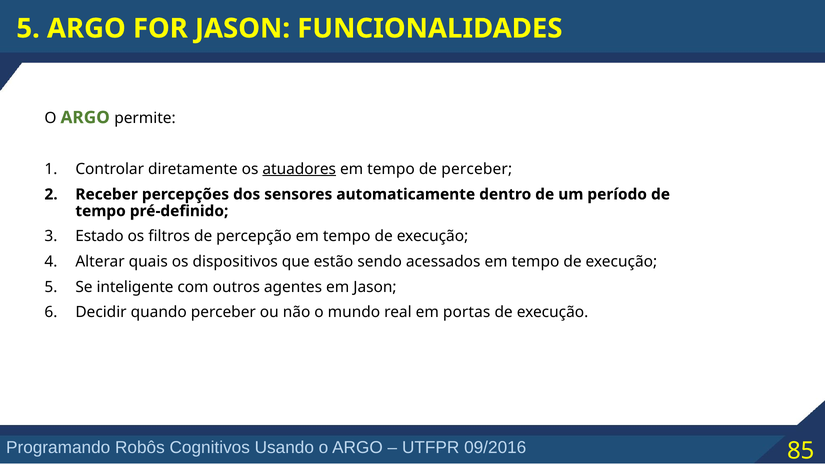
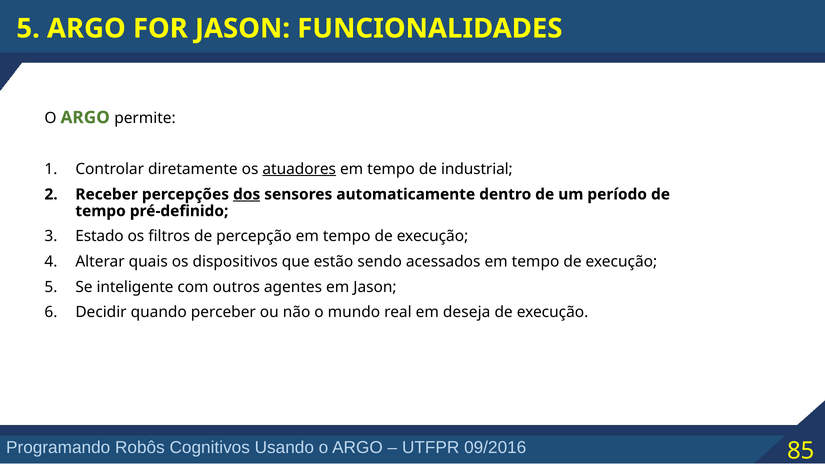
de perceber: perceber -> industrial
dos underline: none -> present
portas: portas -> deseja
